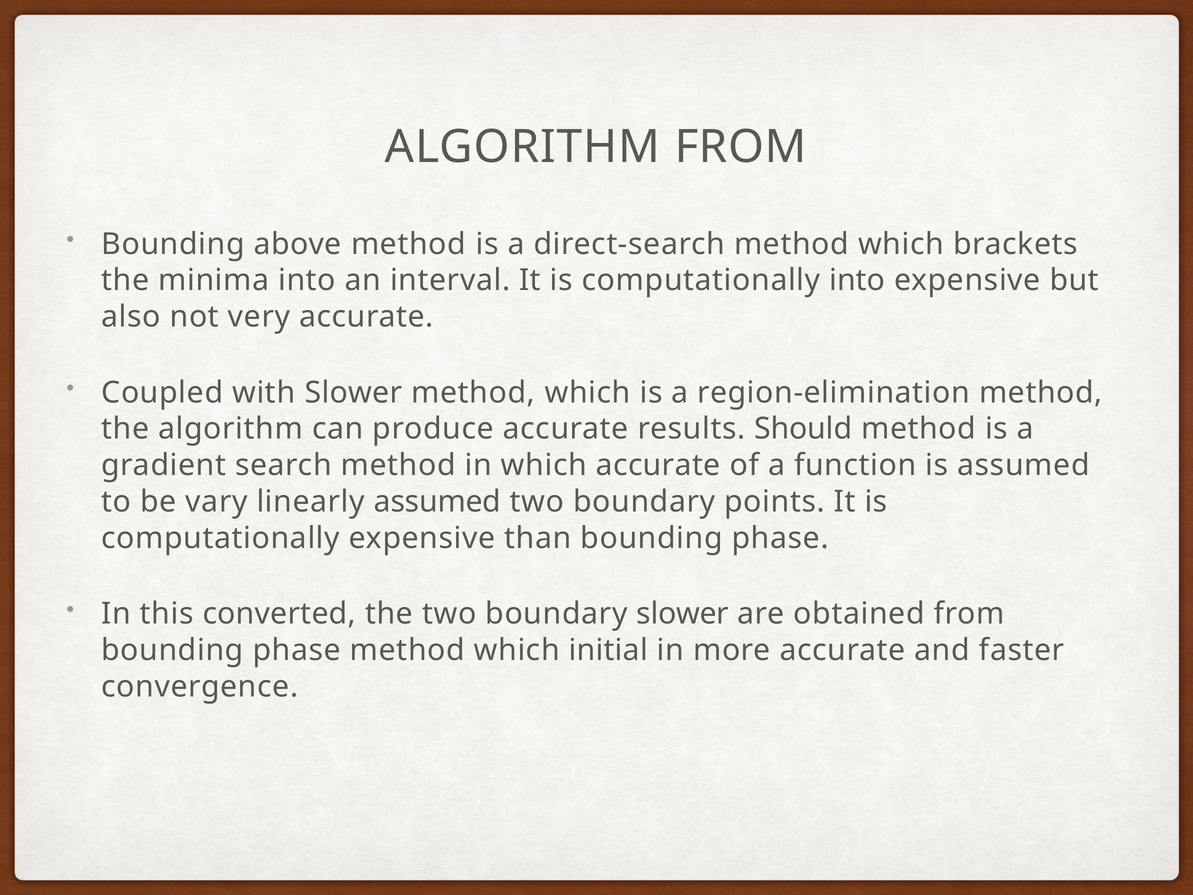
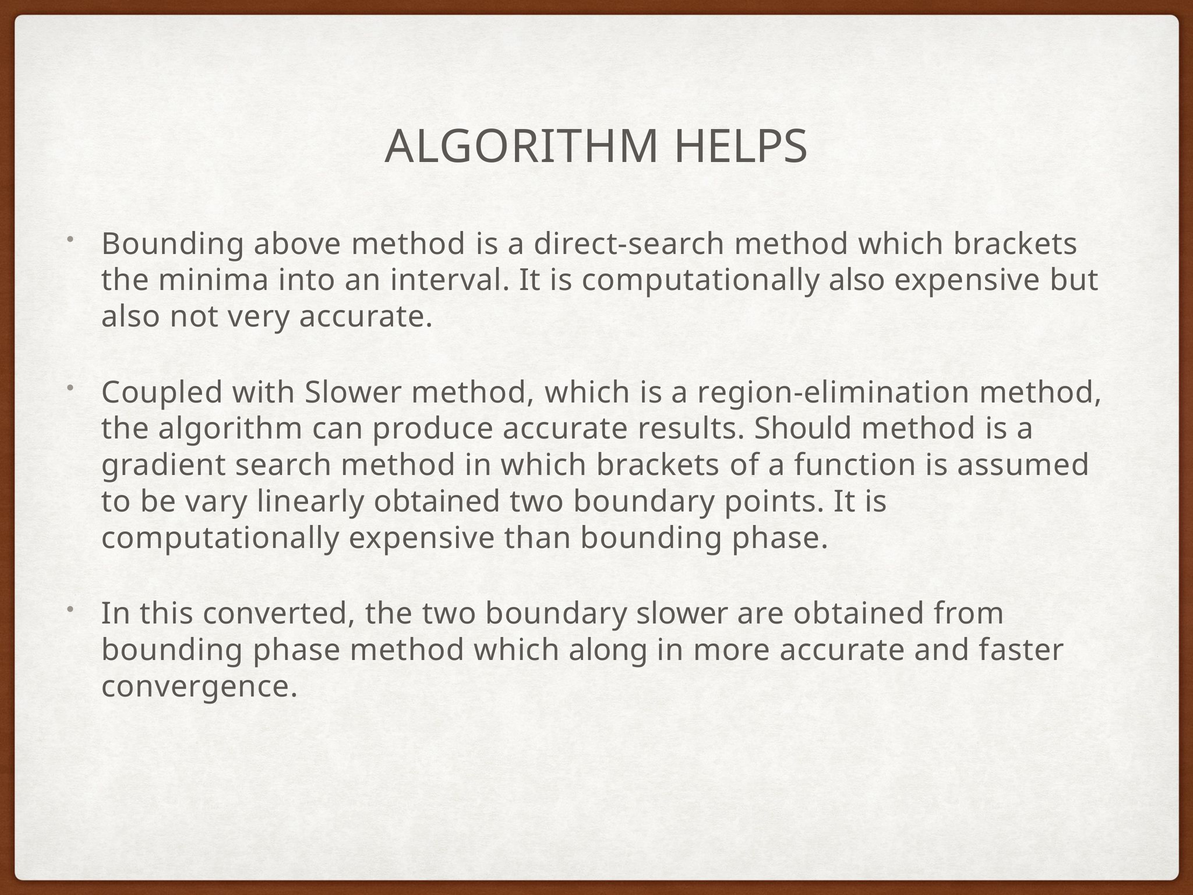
ALGORITHM FROM: FROM -> HELPS
computationally into: into -> also
in which accurate: accurate -> brackets
linearly assumed: assumed -> obtained
initial: initial -> along
